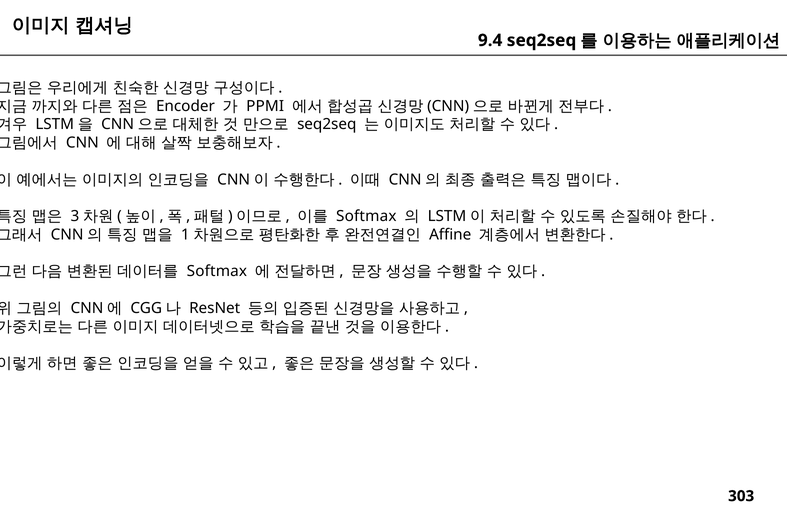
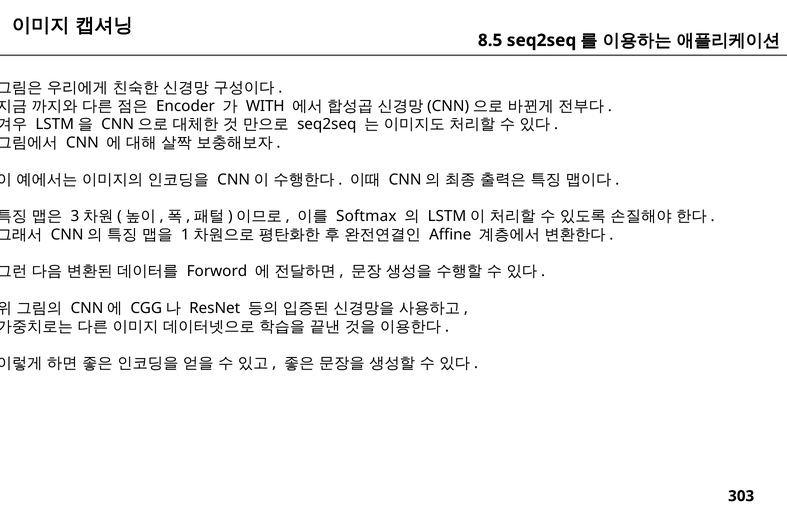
9.4: 9.4 -> 8.5
PPMI: PPMI -> WITH
Softmax at (217, 271): Softmax -> Forword
